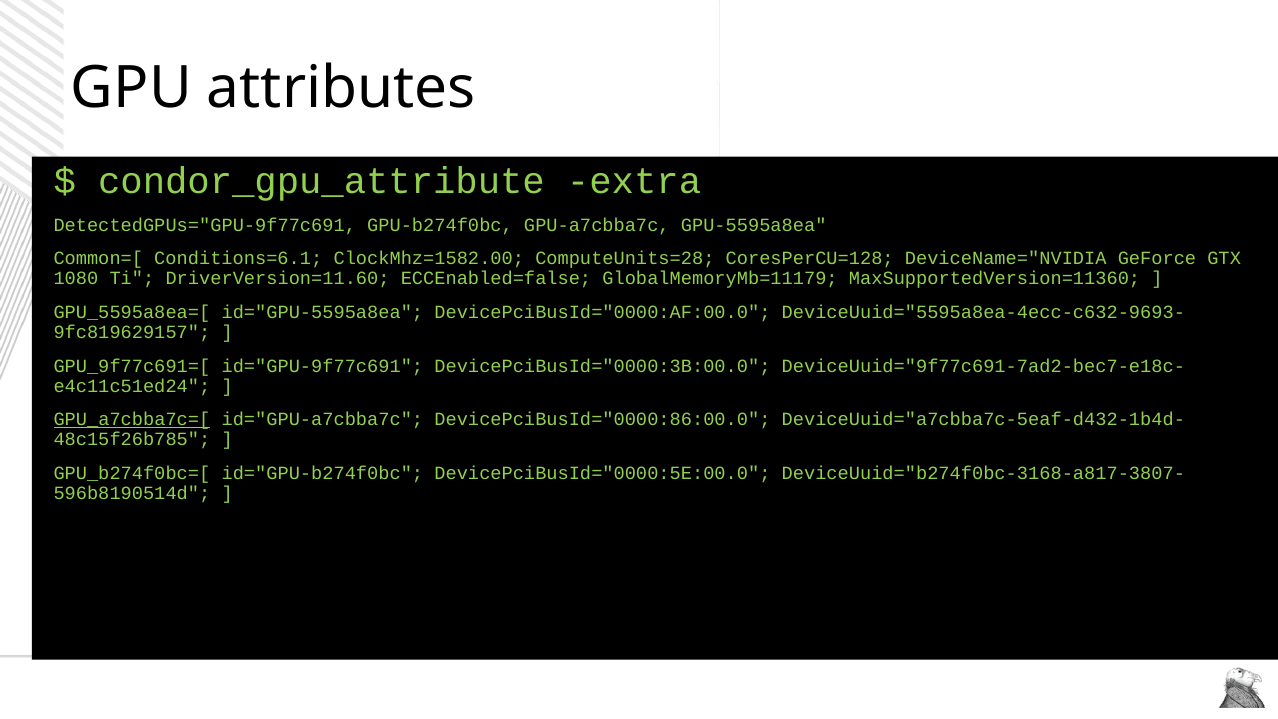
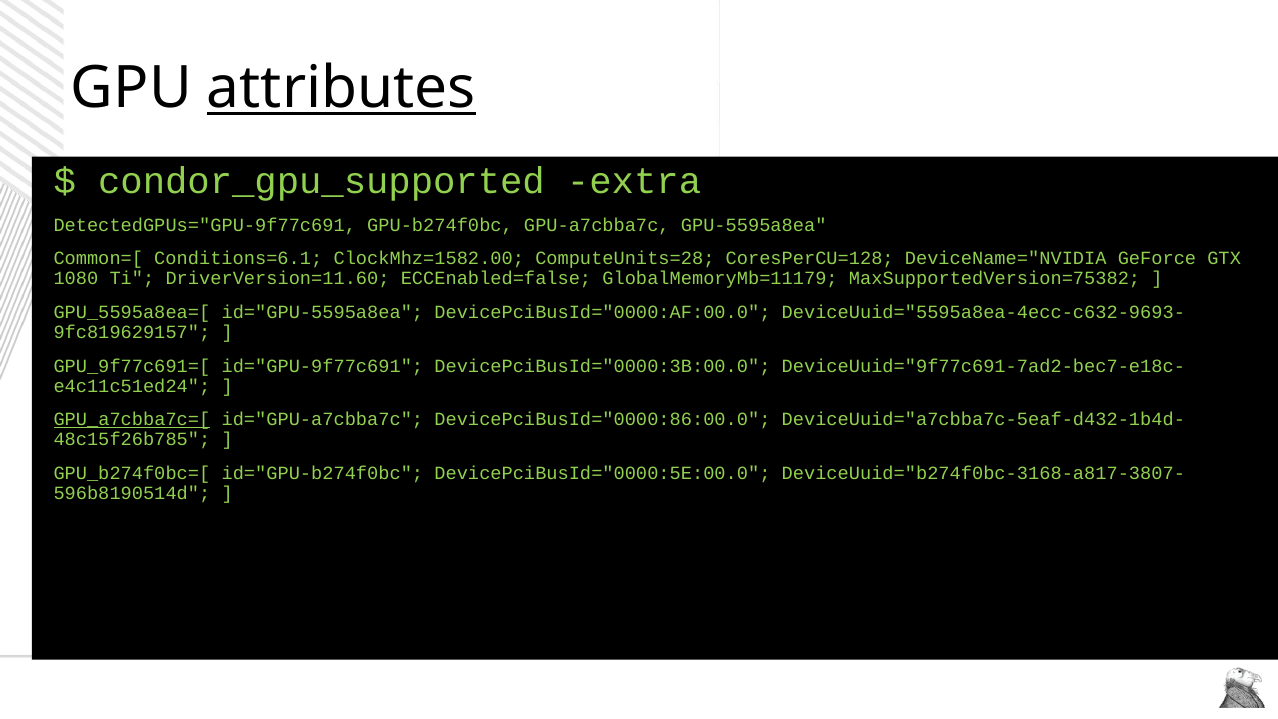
attributes underline: none -> present
condor_gpu_attribute: condor_gpu_attribute -> condor_gpu_supported
MaxSupportedVersion=11360: MaxSupportedVersion=11360 -> MaxSupportedVersion=75382
